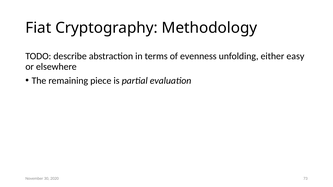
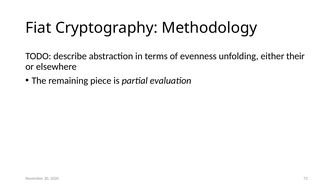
easy: easy -> their
